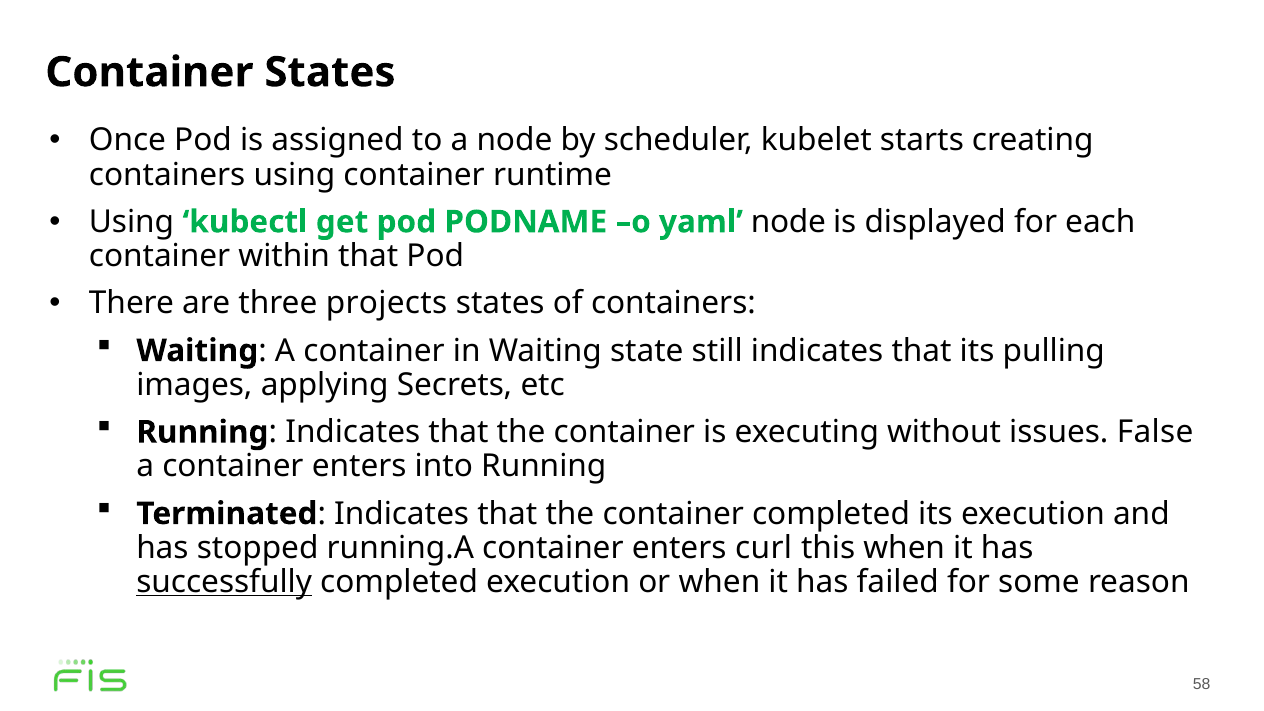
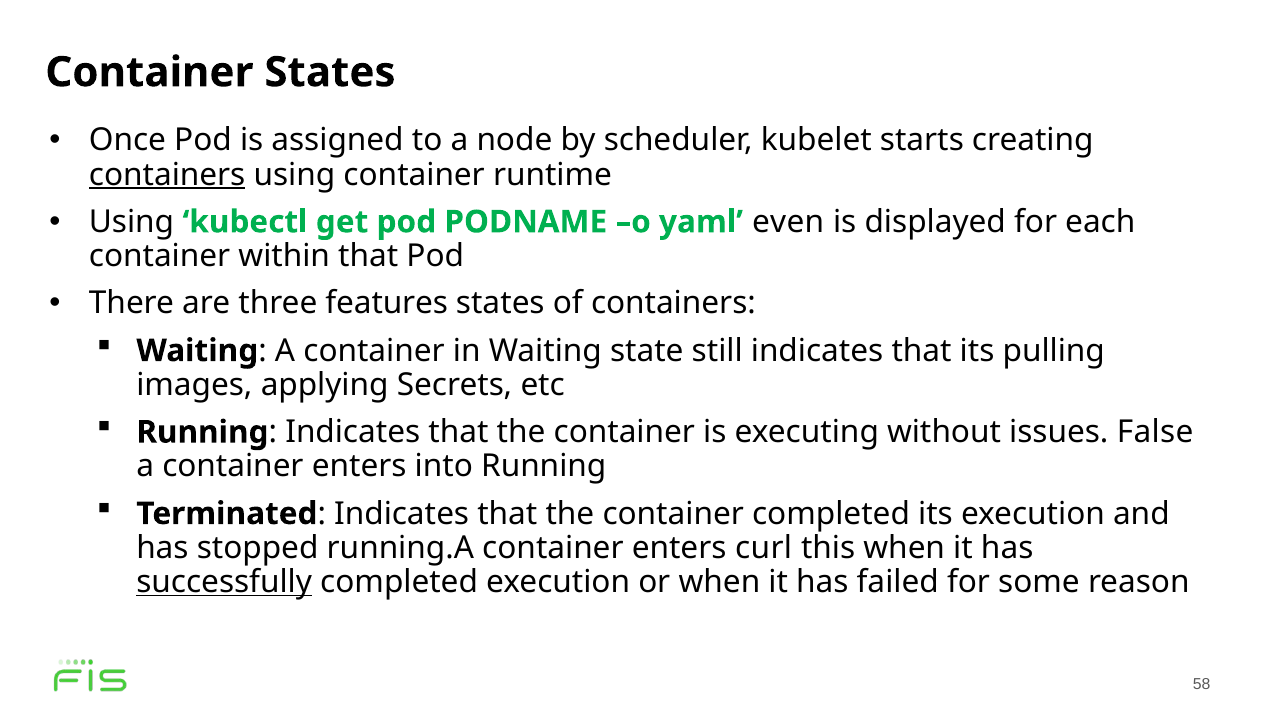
containers at (167, 175) underline: none -> present
yaml node: node -> even
projects: projects -> features
